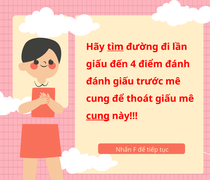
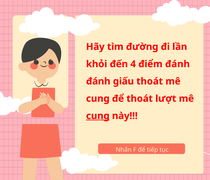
tìm underline: present -> none
giấu at (97, 64): giấu -> khỏi
giấu trước: trước -> thoát
thoát giấu: giấu -> lượt
